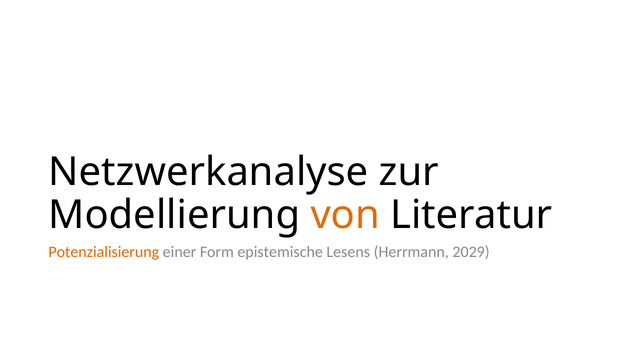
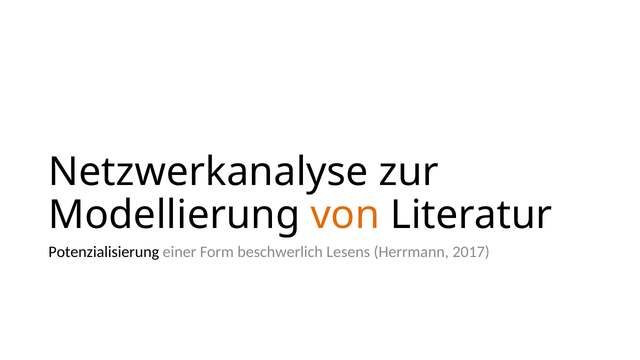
Potenzialisierung colour: orange -> black
epistemische: epistemische -> beschwerlich
2029: 2029 -> 2017
